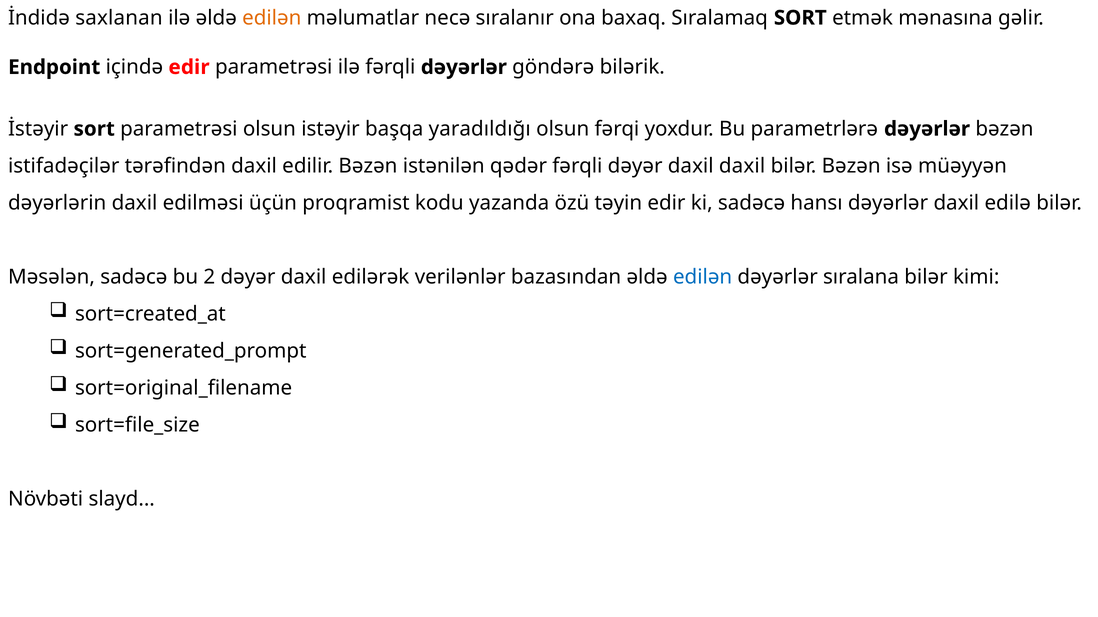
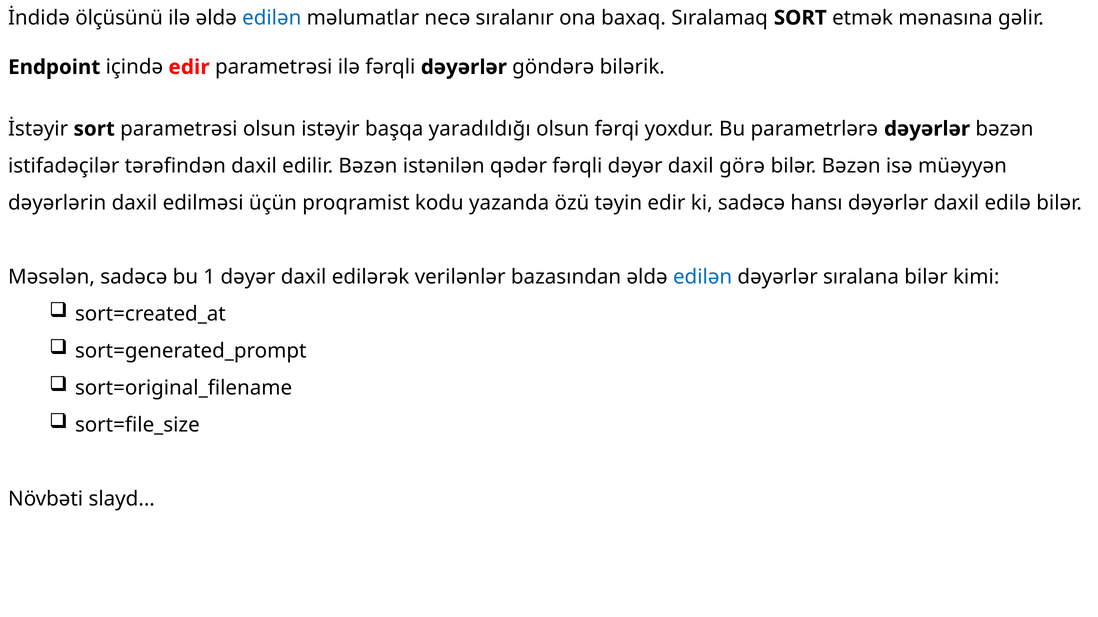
saxlanan: saxlanan -> ölçüsünü
edilən at (272, 18) colour: orange -> blue
daxil daxil: daxil -> görə
2: 2 -> 1
